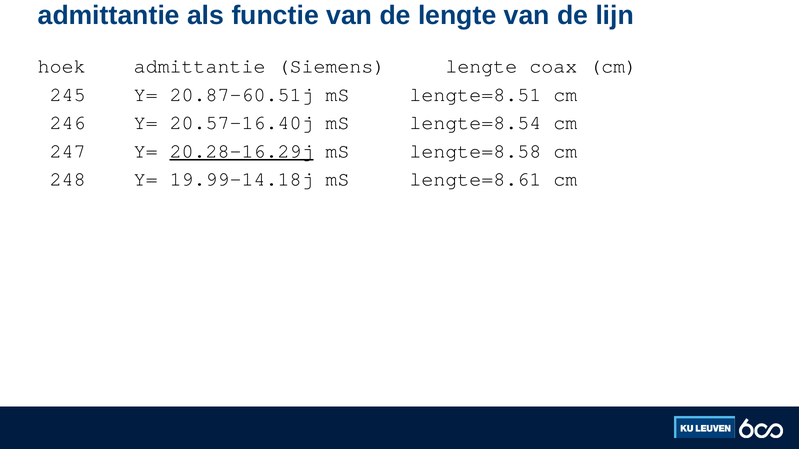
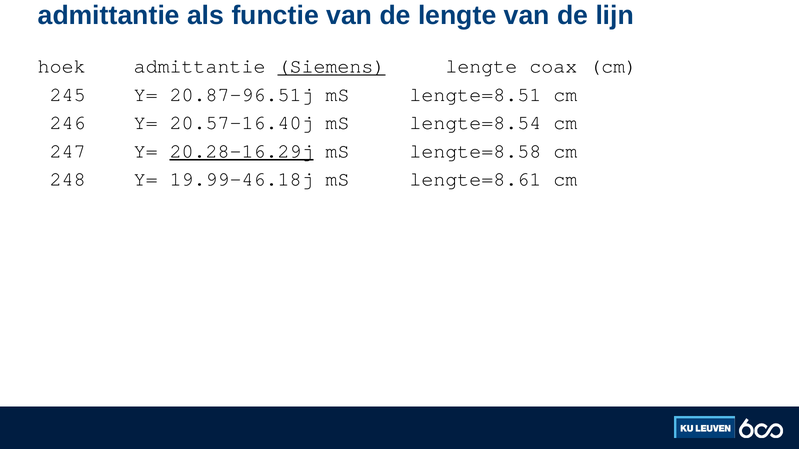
Siemens underline: none -> present
20.87-60.51j: 20.87-60.51j -> 20.87-96.51j
19.99-14.18j: 19.99-14.18j -> 19.99-46.18j
